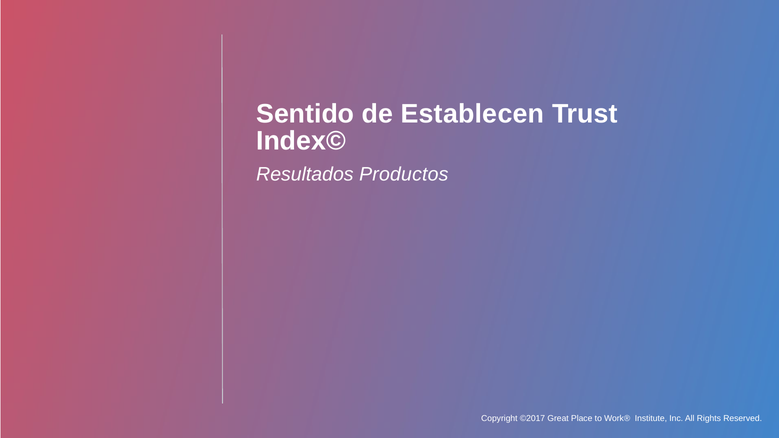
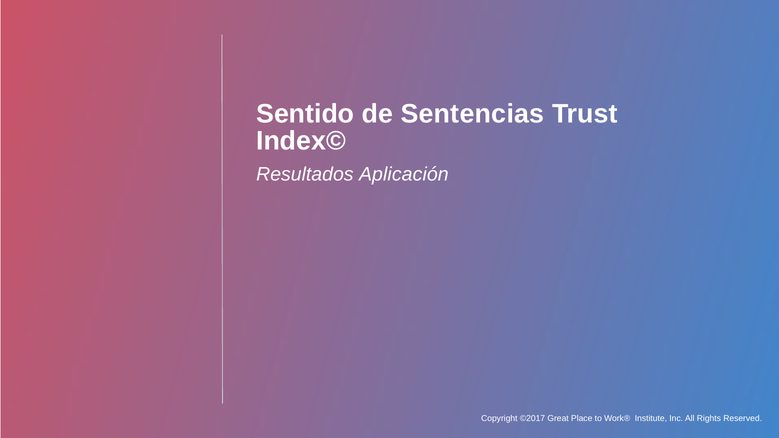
Establecen: Establecen -> Sentencias
Productos: Productos -> Aplicación
